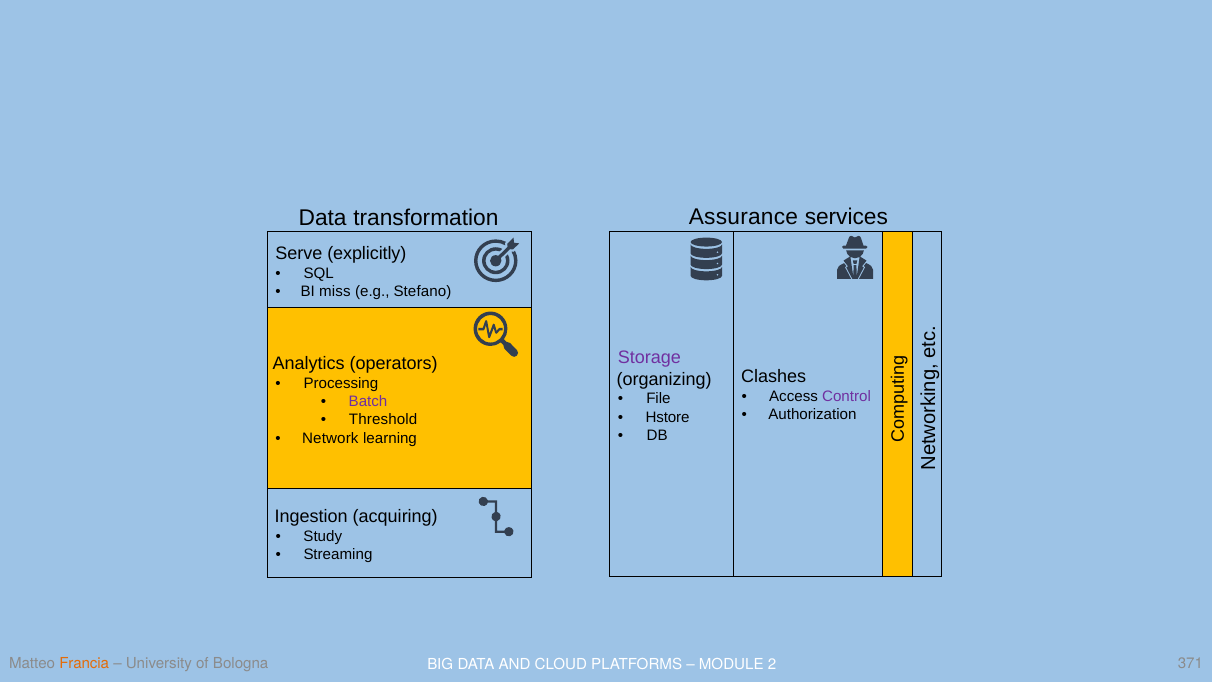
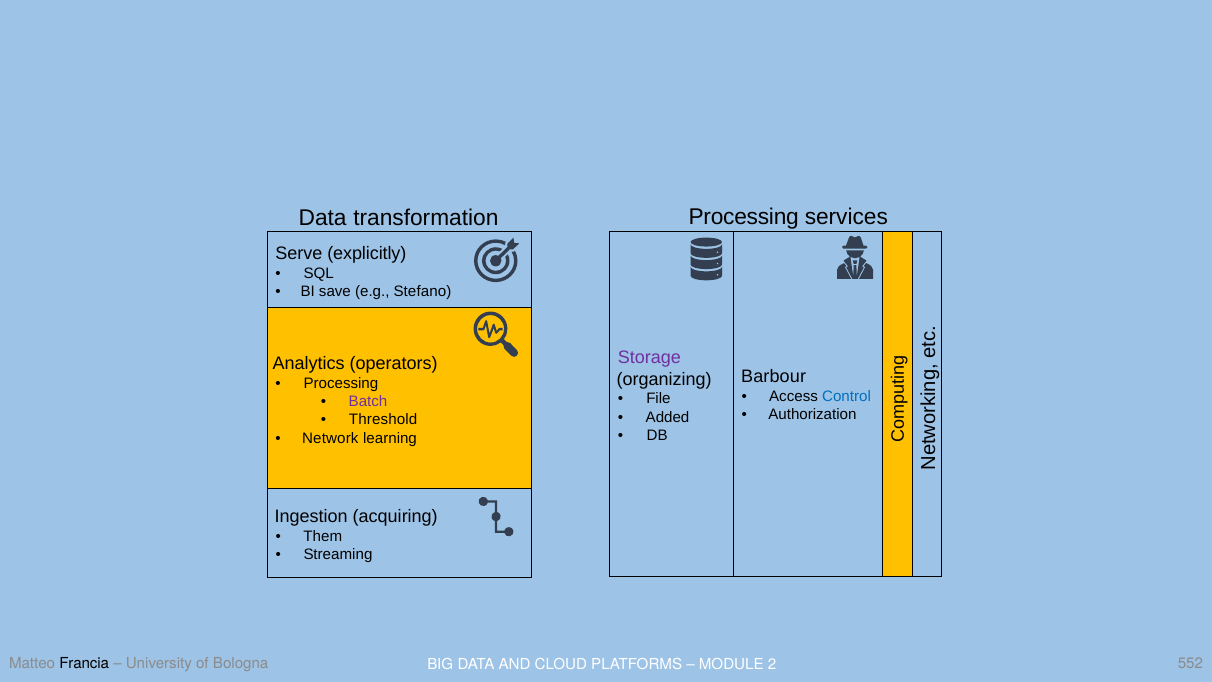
Assurance at (743, 217): Assurance -> Processing
miss: miss -> save
Clashes: Clashes -> Barbour
Control colour: purple -> blue
Hstore: Hstore -> Added
Study: Study -> Them
Francia colour: orange -> black
371: 371 -> 552
